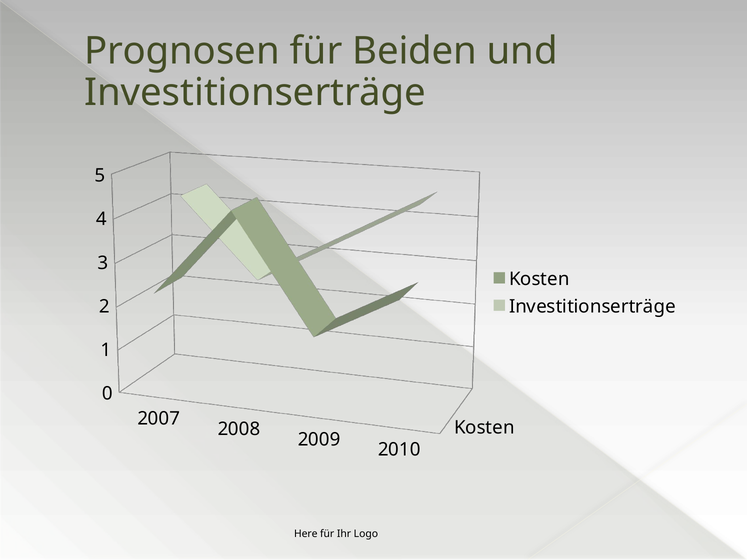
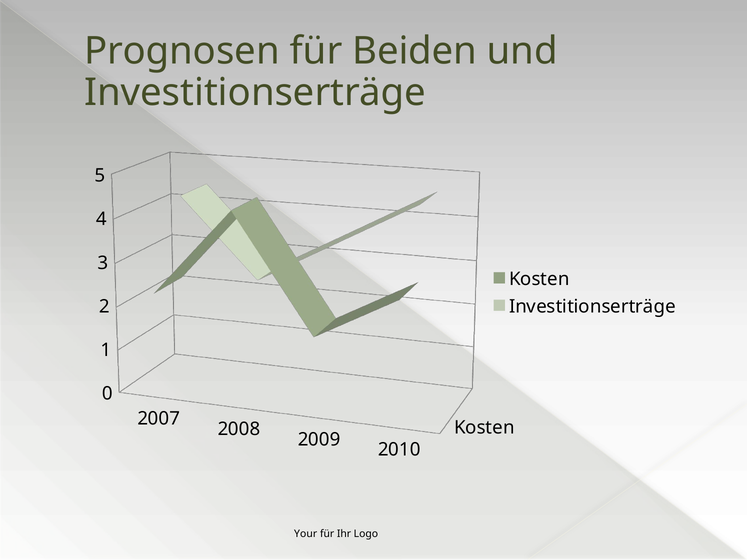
Here: Here -> Your
